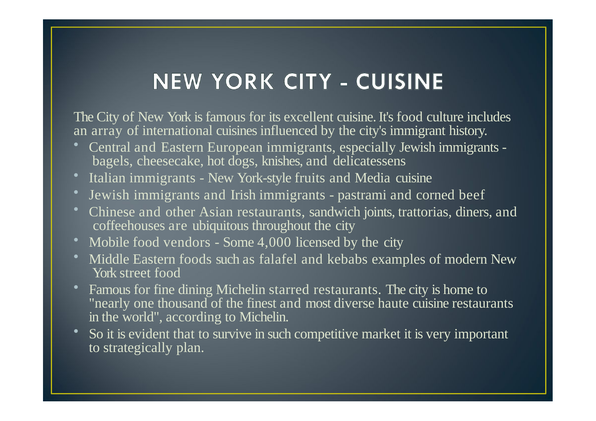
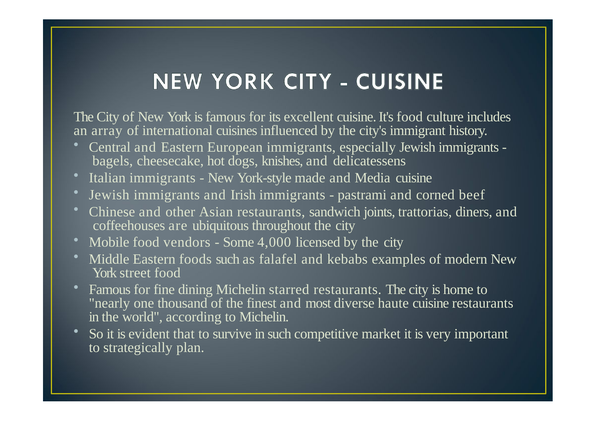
fruits: fruits -> made
